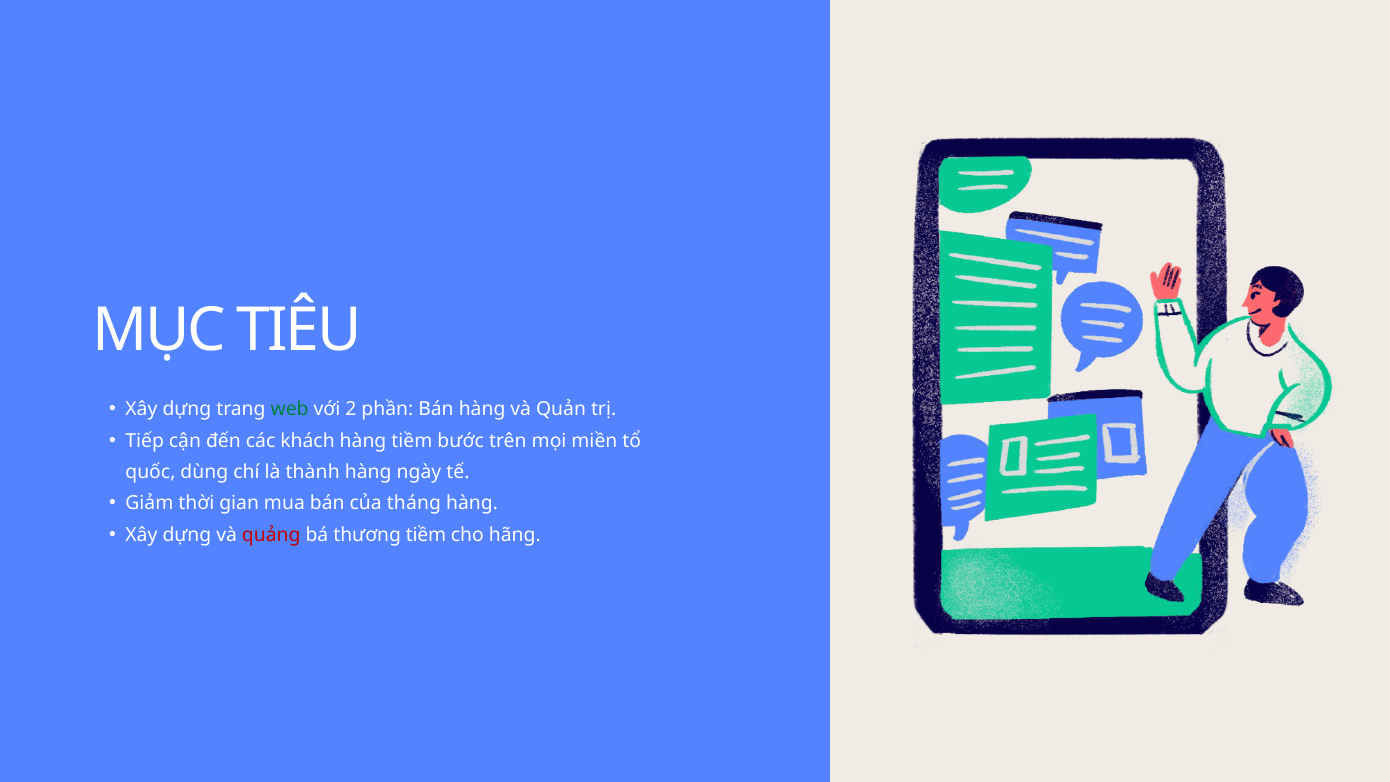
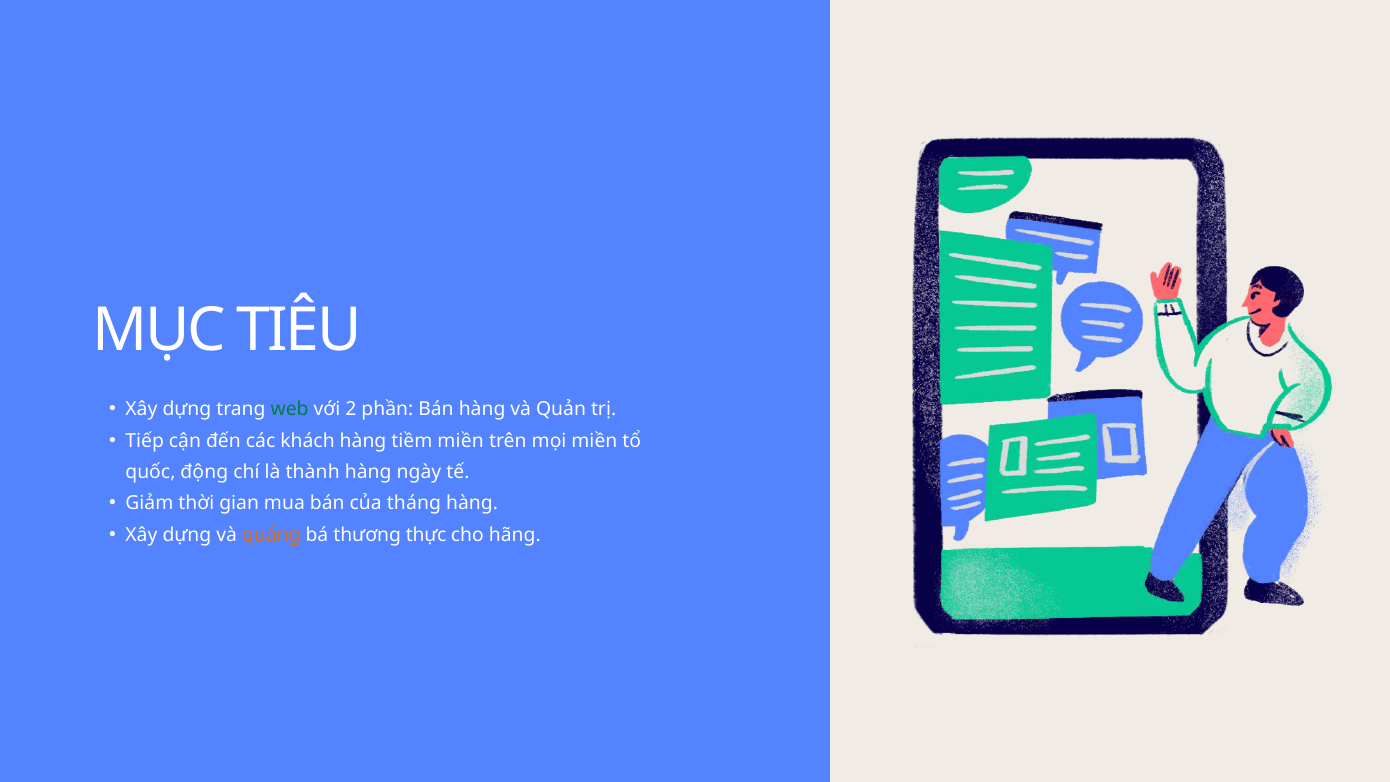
tiềm bước: bước -> miền
dùng: dùng -> động
quảng colour: red -> orange
thương tiềm: tiềm -> thực
